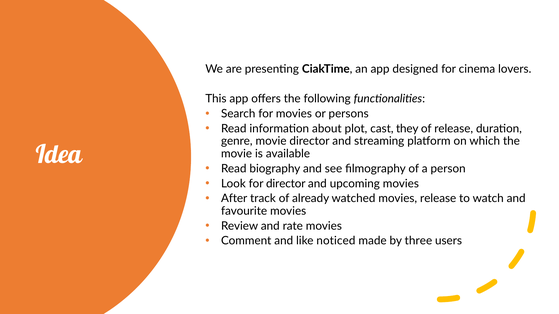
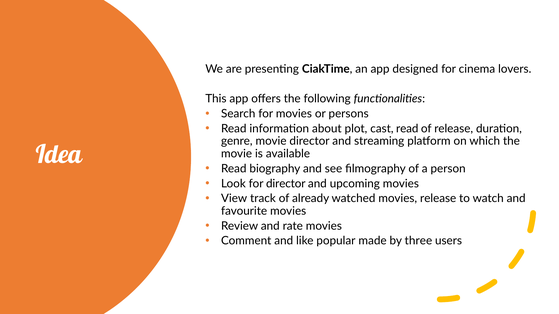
cast they: they -> read
After: After -> View
noticed: noticed -> popular
